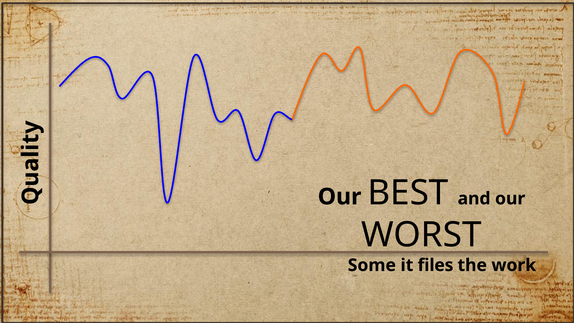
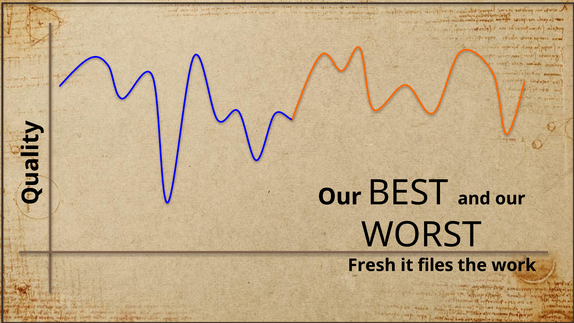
Some: Some -> Fresh
